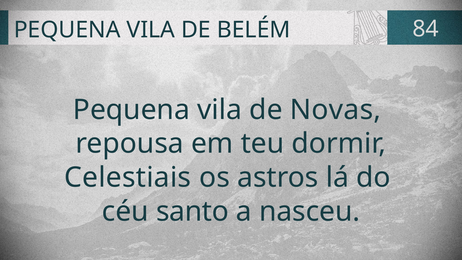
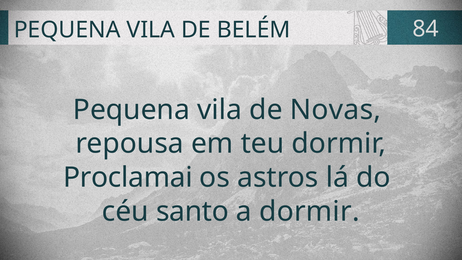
Celestiais: Celestiais -> Proclamai
a nasceu: nasceu -> dormir
